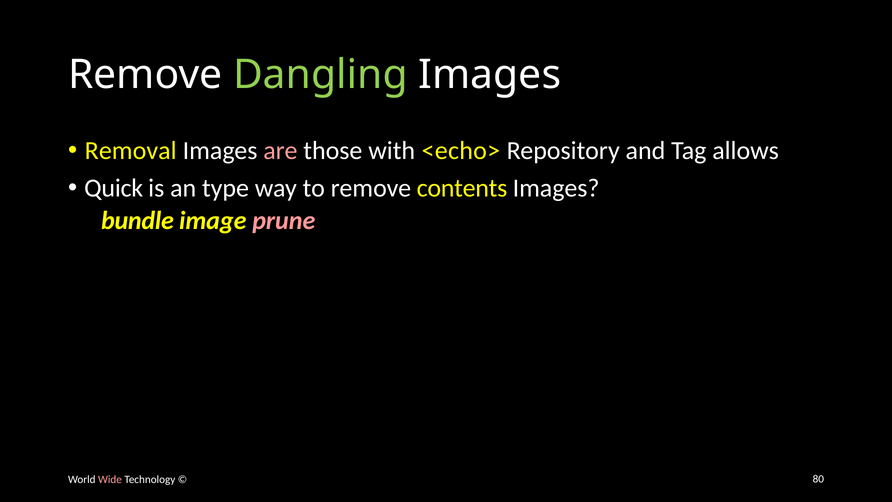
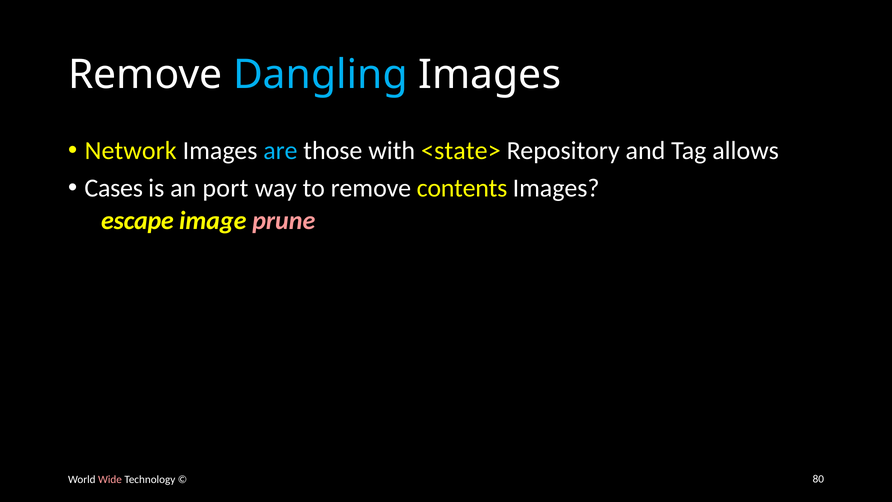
Dangling colour: light green -> light blue
Removal: Removal -> Network
are colour: pink -> light blue
<echo>: <echo> -> <state>
Quick: Quick -> Cases
type: type -> port
bundle: bundle -> escape
